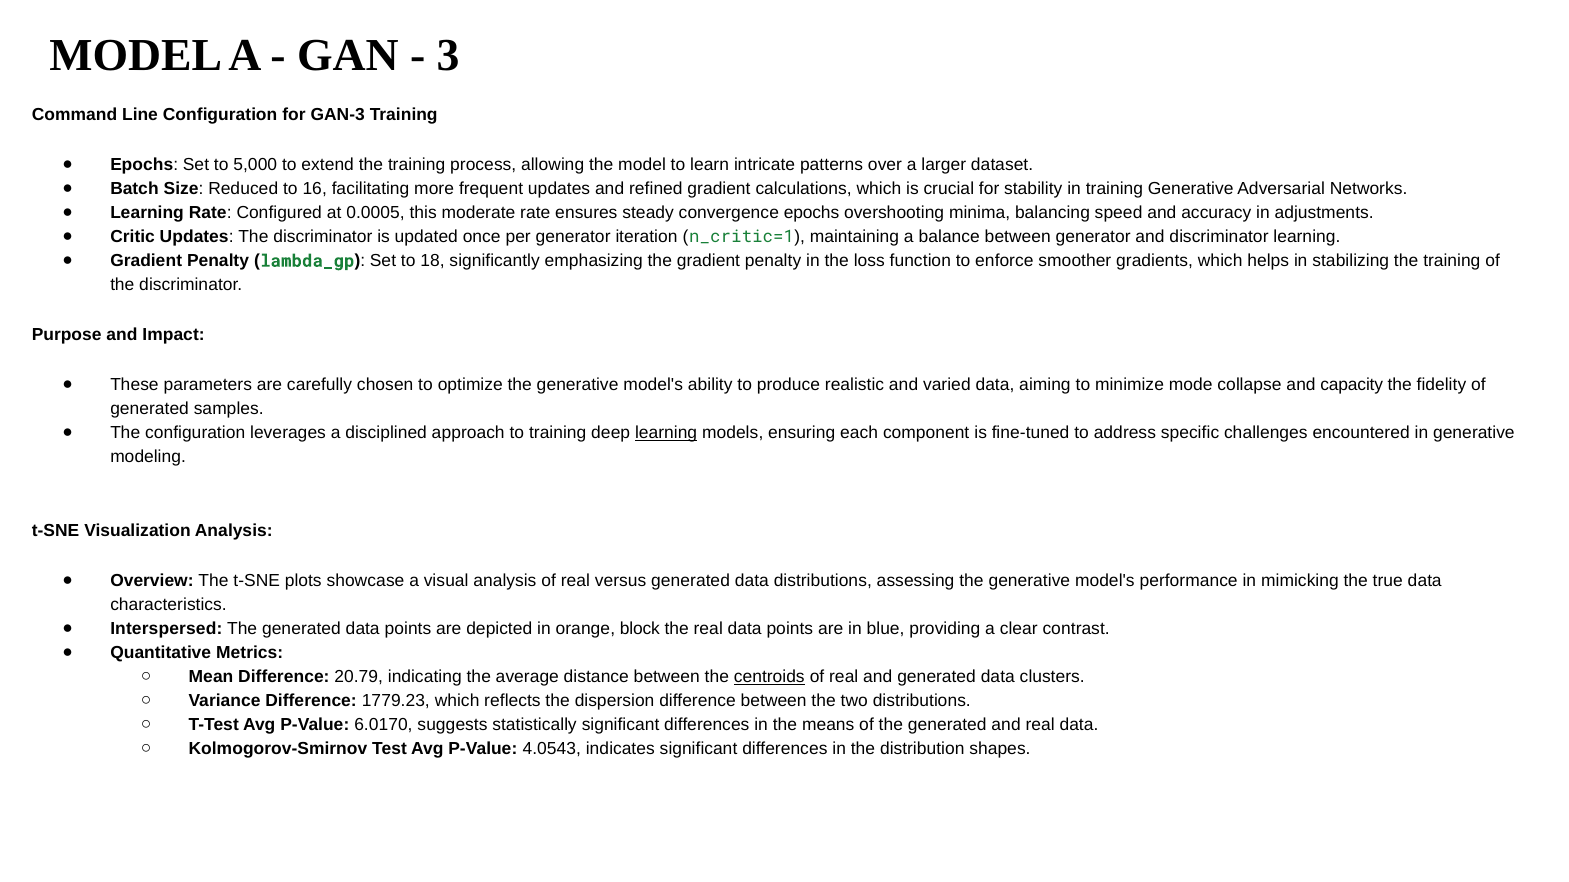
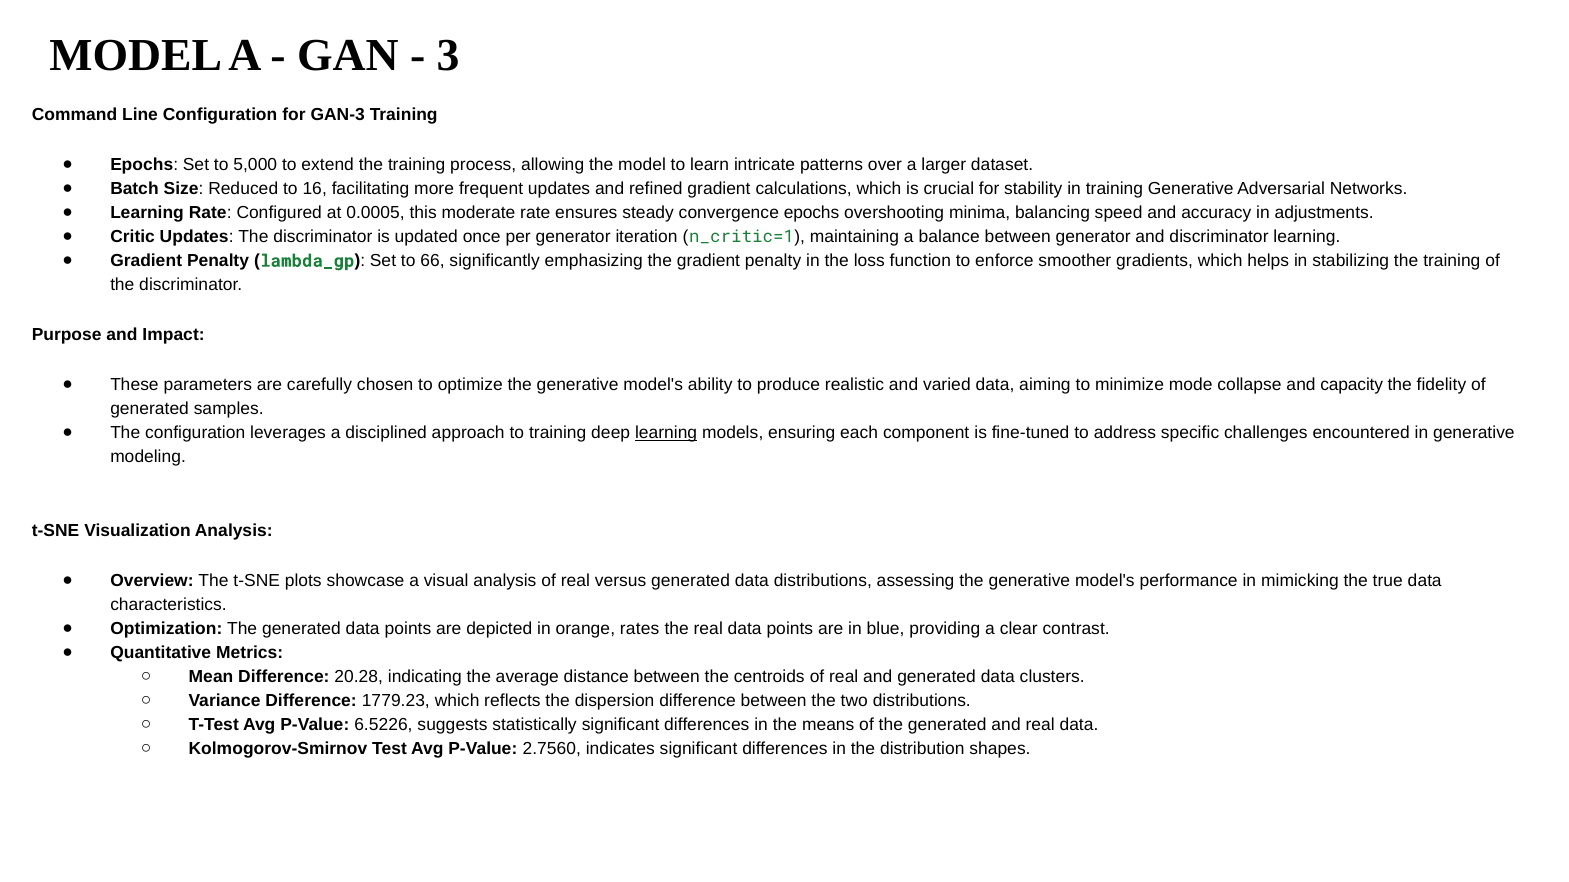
18: 18 -> 66
Interspersed: Interspersed -> Optimization
block: block -> rates
20.79: 20.79 -> 20.28
centroids underline: present -> none
6.0170: 6.0170 -> 6.5226
4.0543: 4.0543 -> 2.7560
